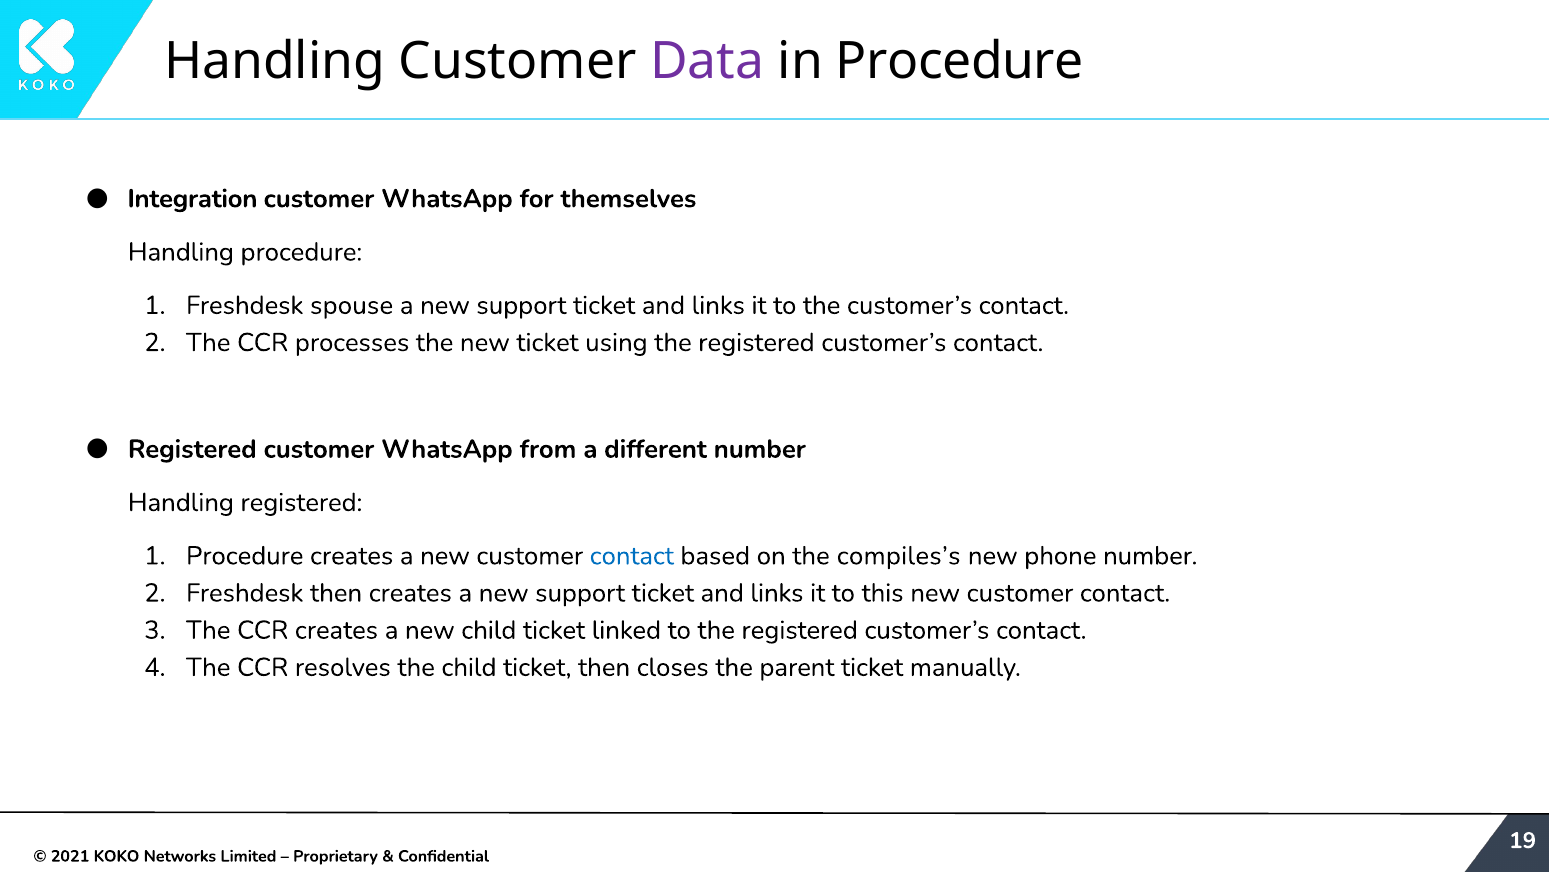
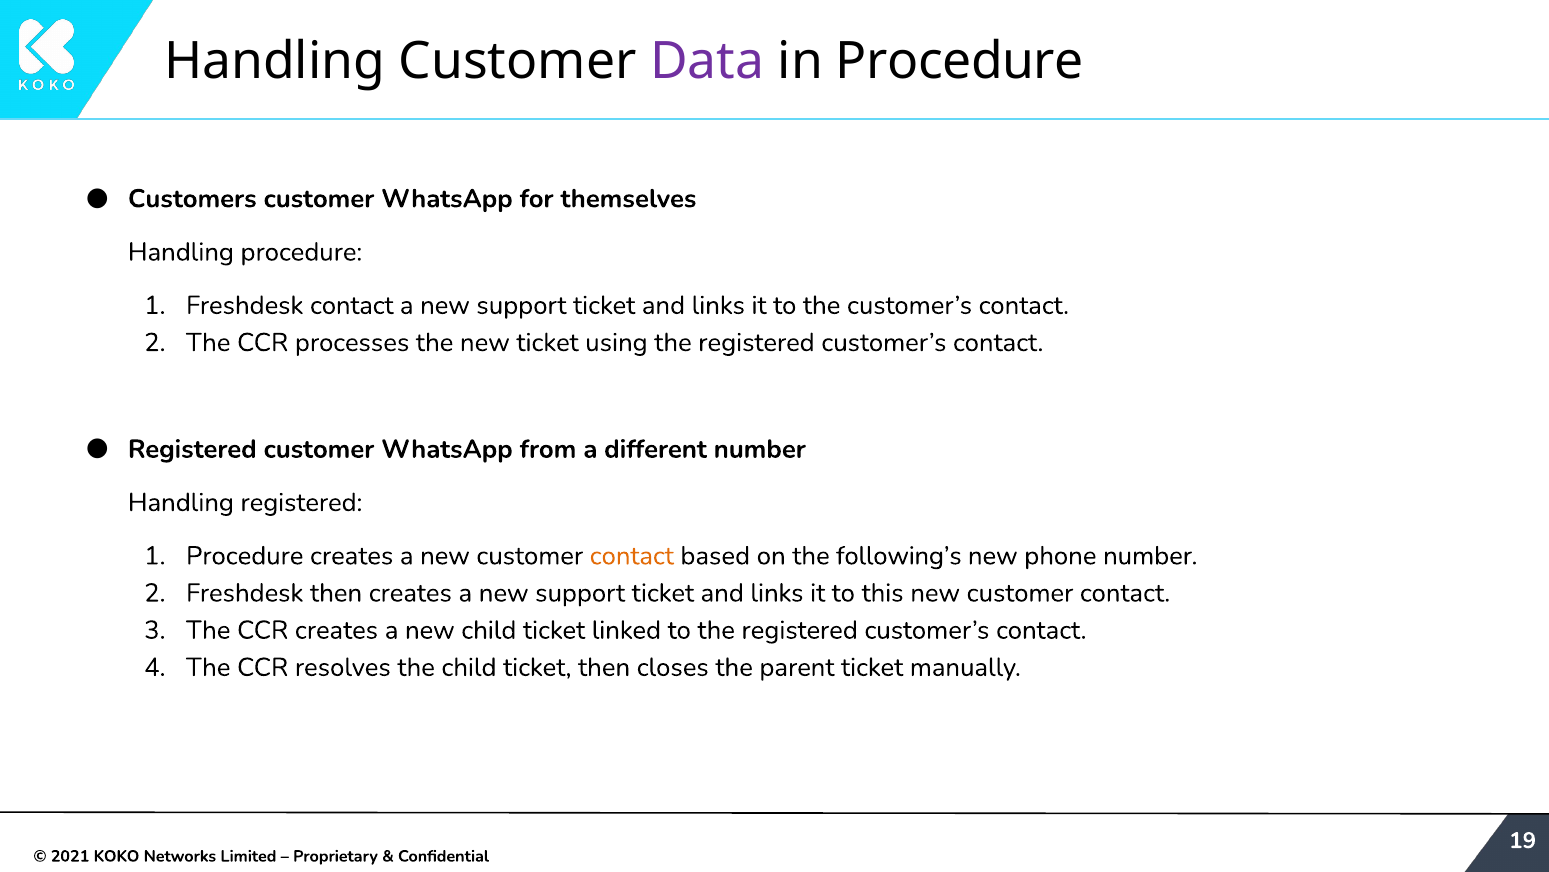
Integration: Integration -> Customers
Freshdesk spouse: spouse -> contact
contact at (632, 555) colour: blue -> orange
compiles’s: compiles’s -> following’s
